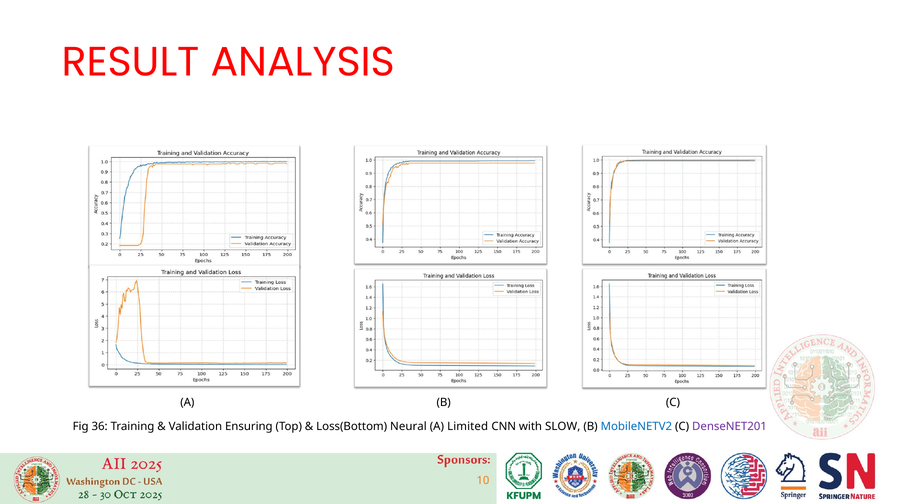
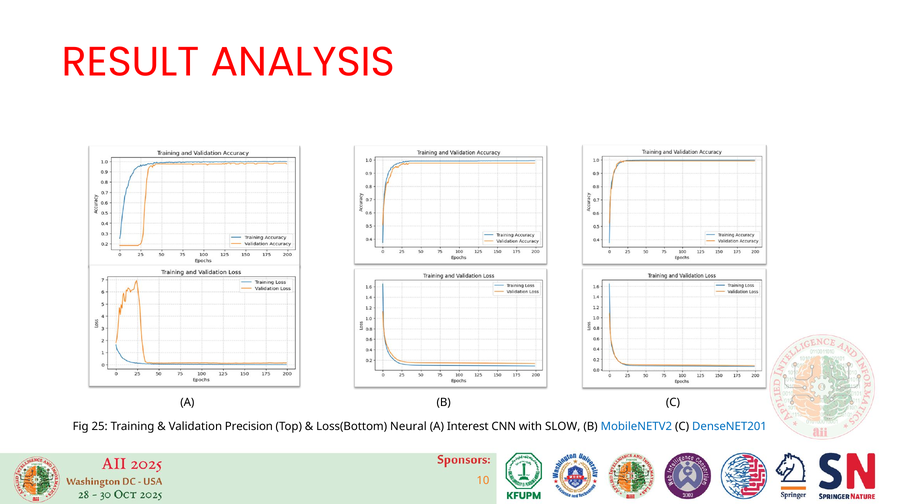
36: 36 -> 25
Ensuring: Ensuring -> Precision
Limited: Limited -> Interest
DenseNET201 colour: purple -> blue
